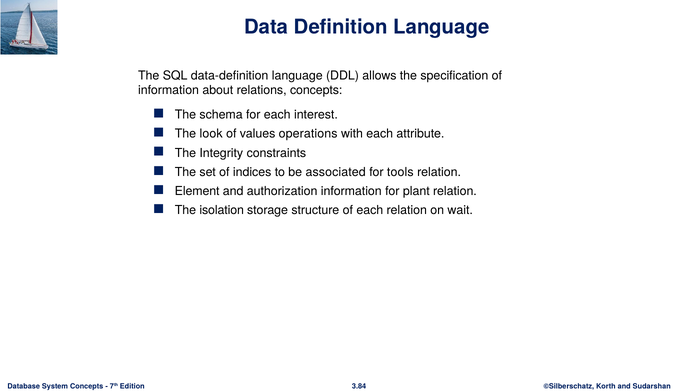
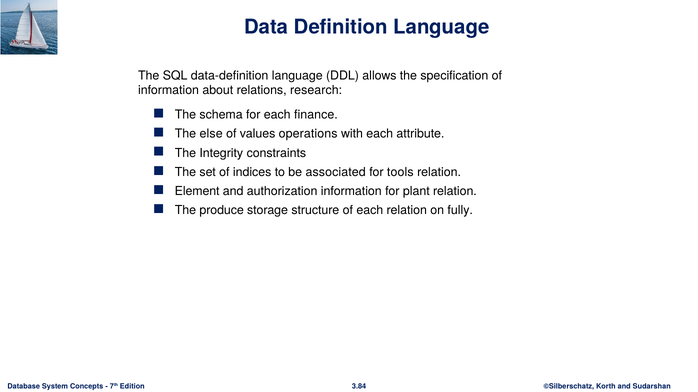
relations concepts: concepts -> research
interest: interest -> finance
look: look -> else
isolation: isolation -> produce
wait: wait -> fully
